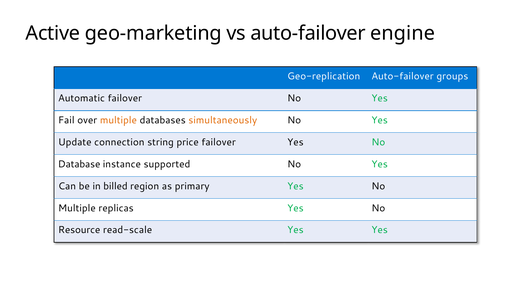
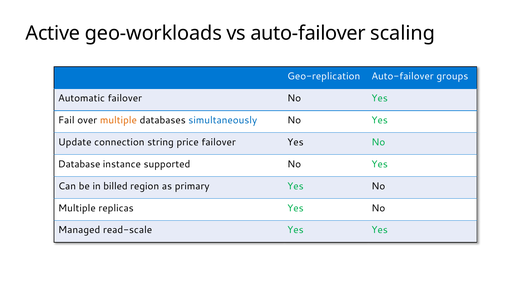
geo-marketing: geo-marketing -> geo-workloads
engine: engine -> scaling
simultaneously colour: orange -> blue
Resource: Resource -> Managed
